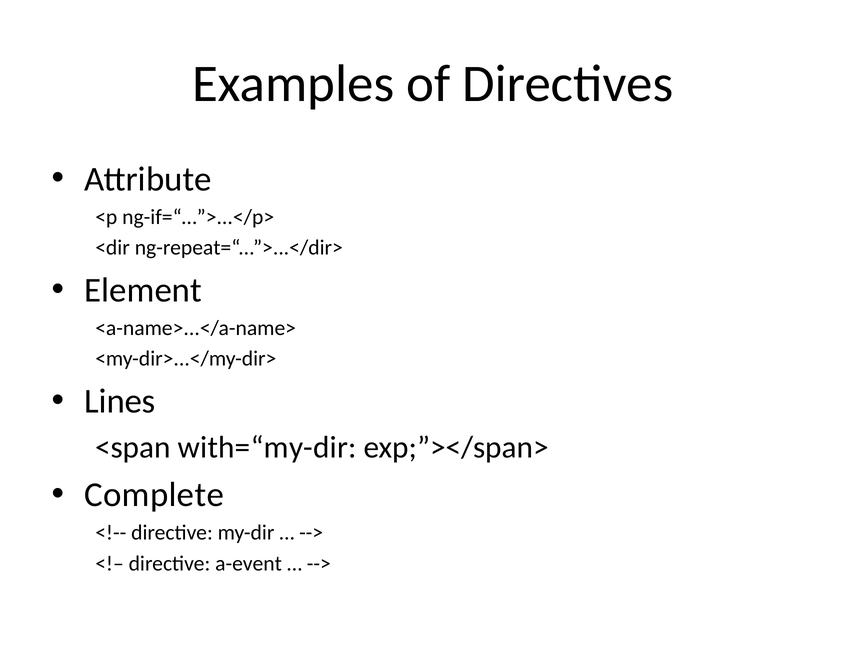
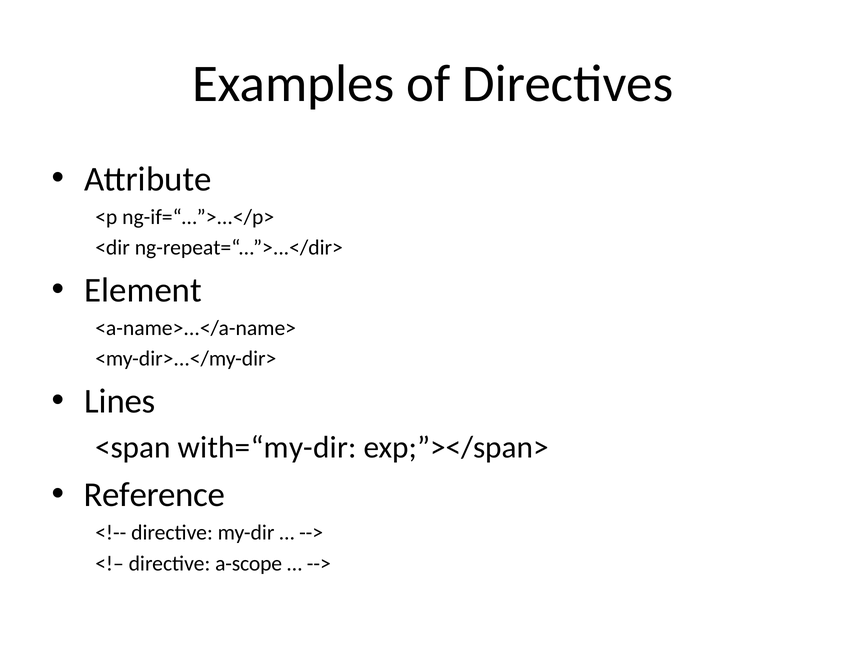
Complete: Complete -> Reference
a-event: a-event -> a-scope
